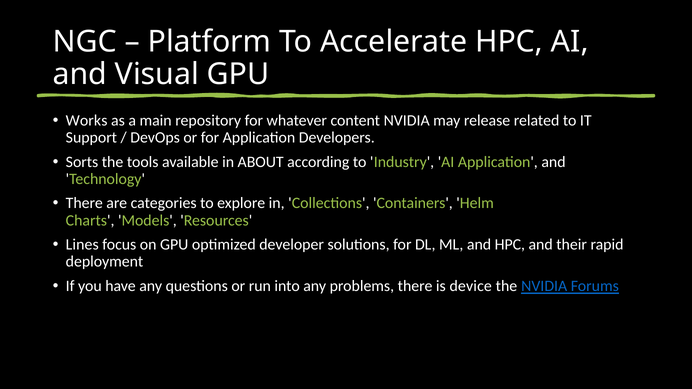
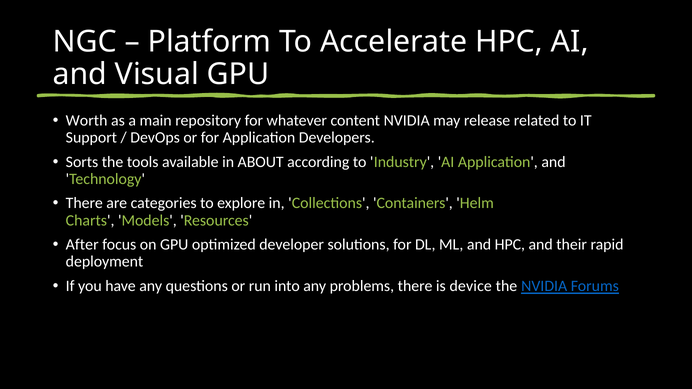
Works: Works -> Worth
Lines: Lines -> After
